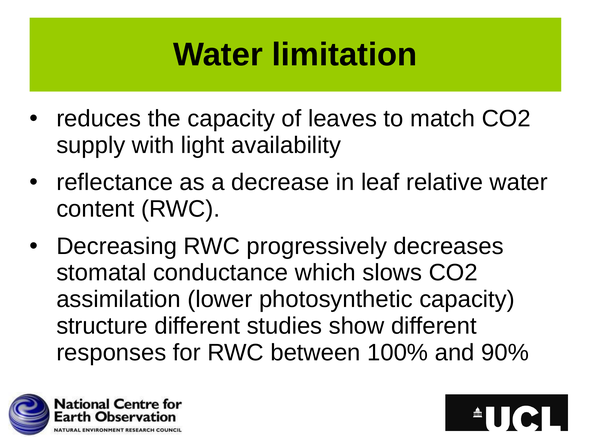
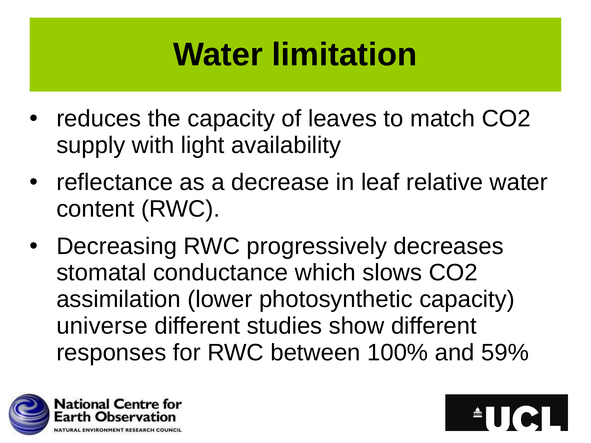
structure: structure -> universe
90%: 90% -> 59%
